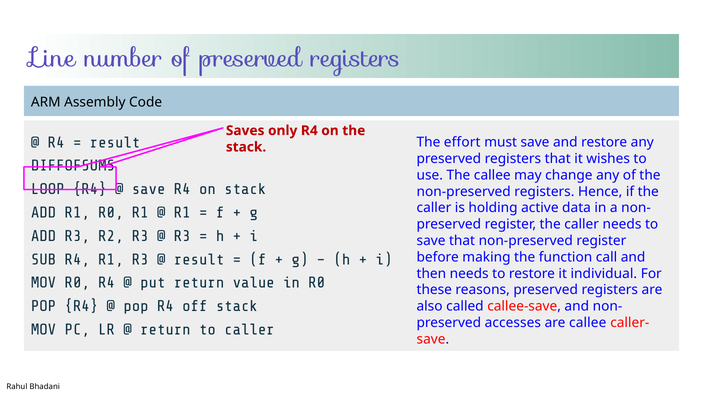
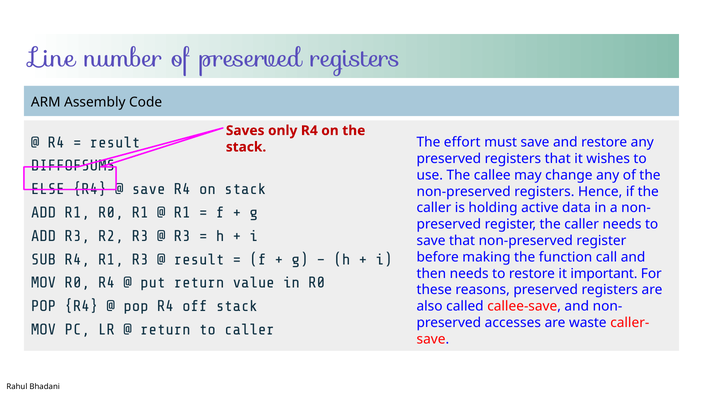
LOOP: LOOP -> ELSE
individual: individual -> important
are callee: callee -> waste
